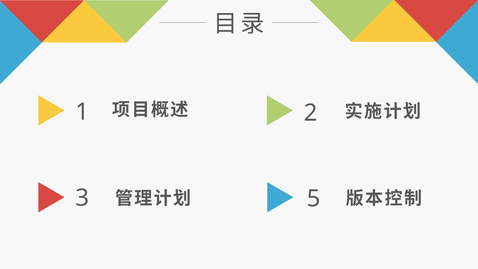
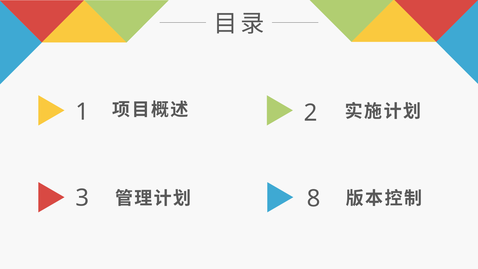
5: 5 -> 8
